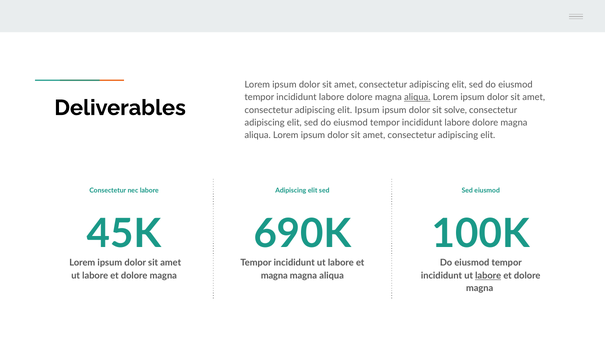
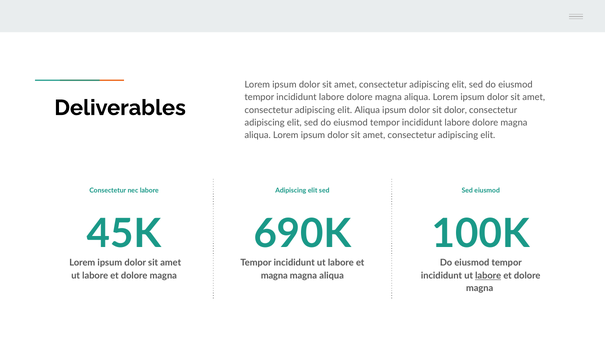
aliqua at (417, 97) underline: present -> none
elit Ipsum: Ipsum -> Aliqua
sit solve: solve -> dolor
